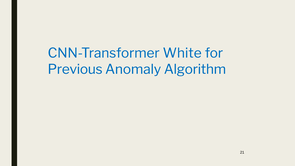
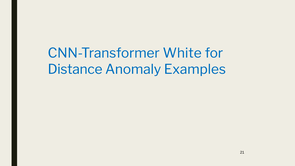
Previous: Previous -> Distance
Algorithm: Algorithm -> Examples
